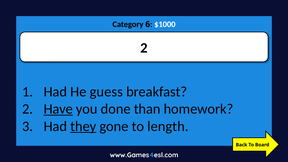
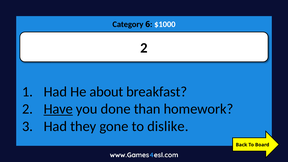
guess: guess -> about
they underline: present -> none
length: length -> dislike
